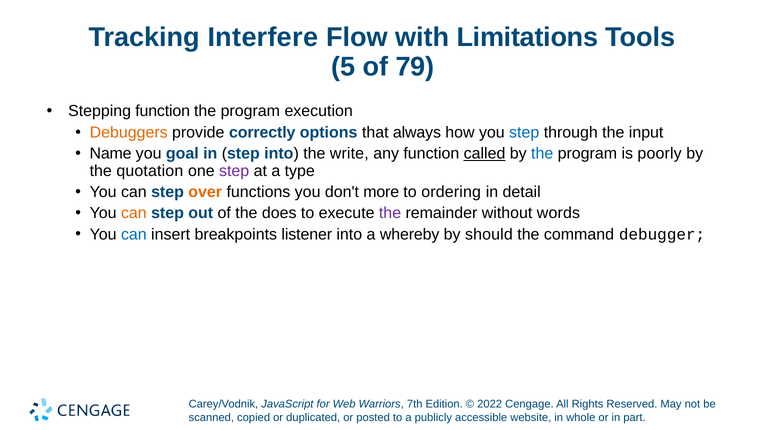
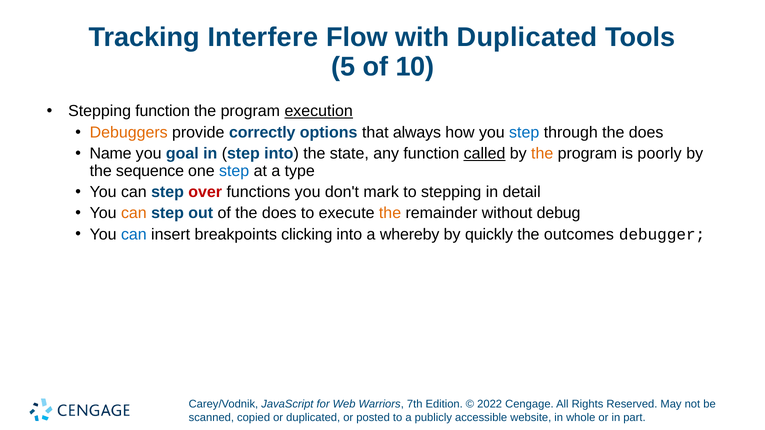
with Limitations: Limitations -> Duplicated
79: 79 -> 10
execution underline: none -> present
through the input: input -> does
write: write -> state
the at (542, 154) colour: blue -> orange
quotation: quotation -> sequence
step at (234, 171) colour: purple -> blue
over colour: orange -> red
more: more -> mark
to ordering: ordering -> stepping
the at (390, 213) colour: purple -> orange
words: words -> debug
listener: listener -> clicking
should: should -> quickly
command: command -> outcomes
